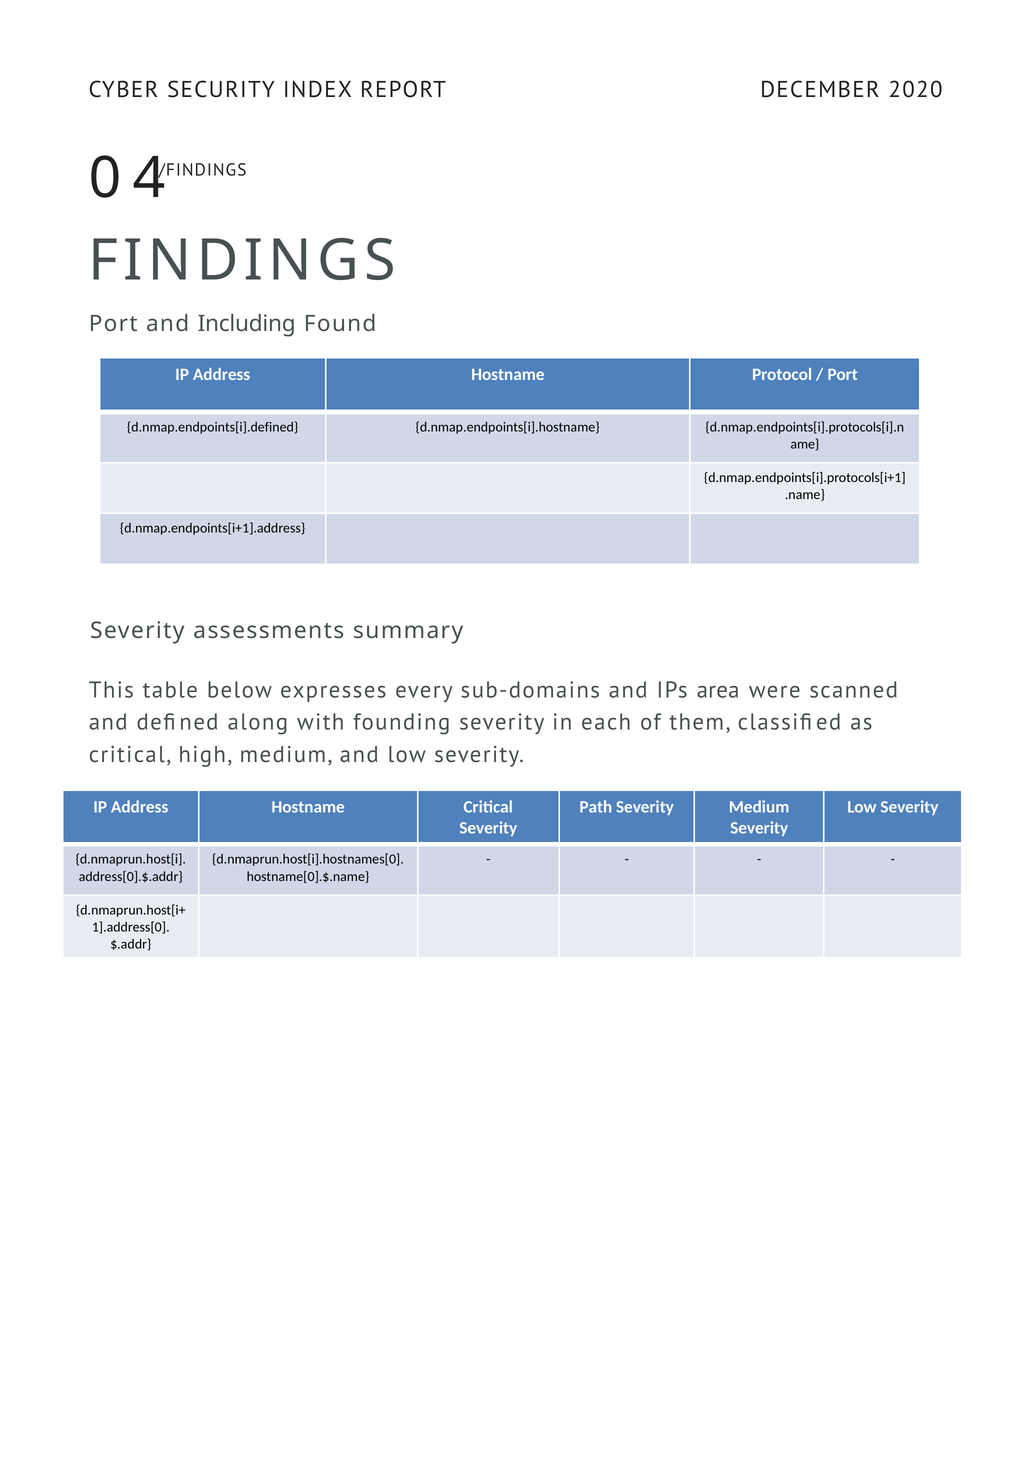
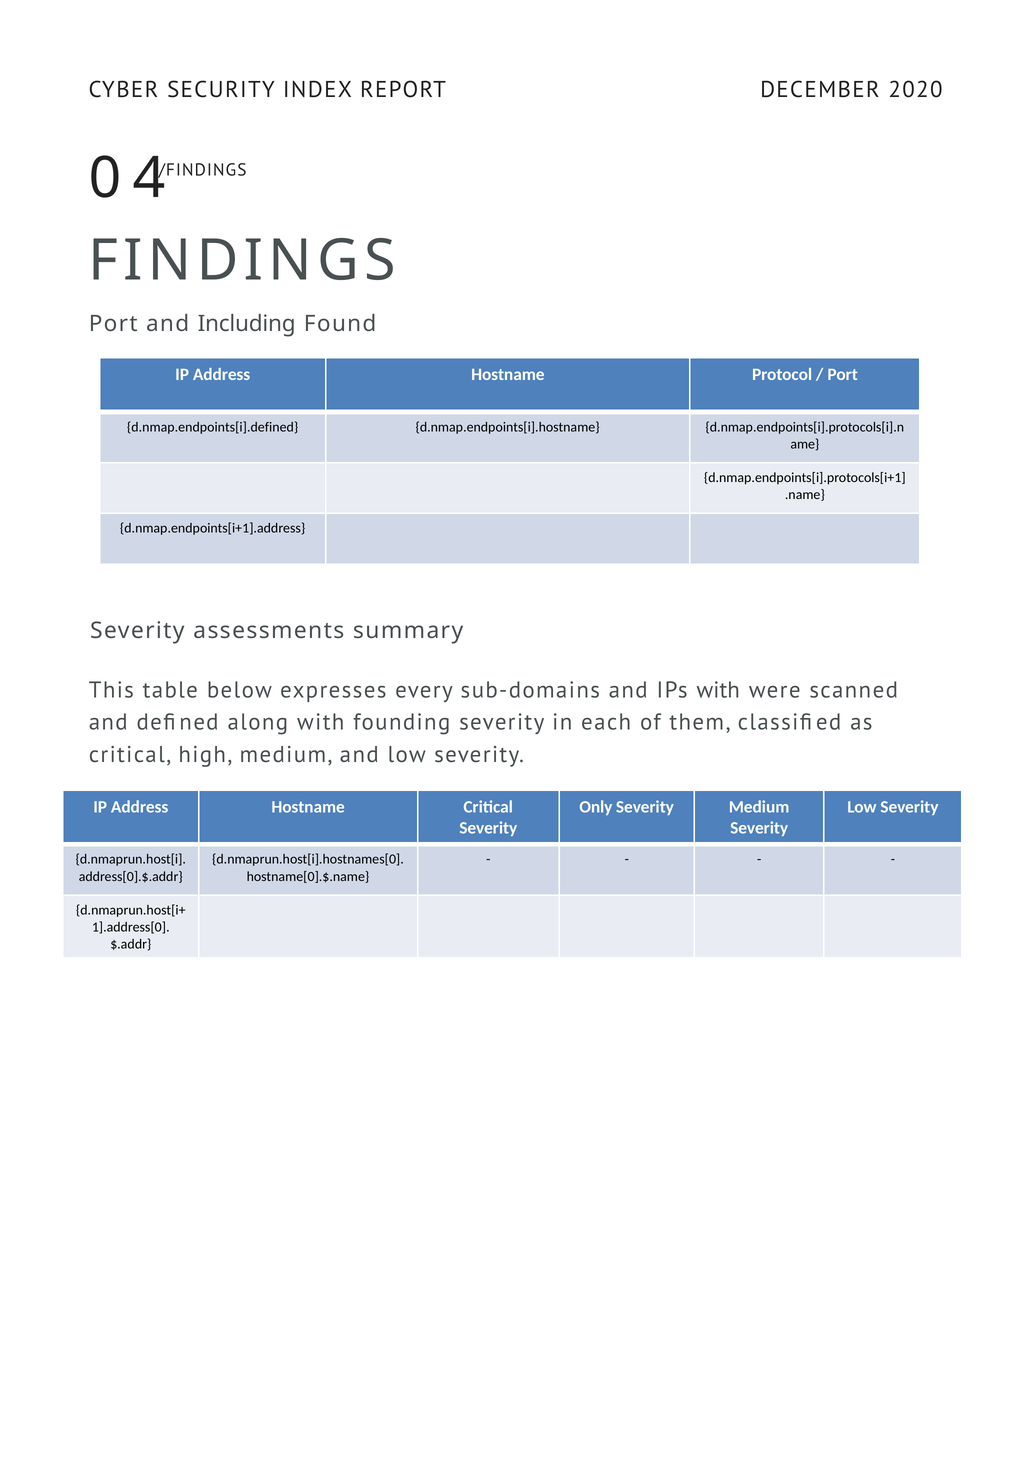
IPs area: area -> with
Path: Path -> Only
